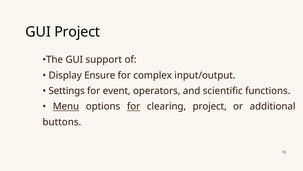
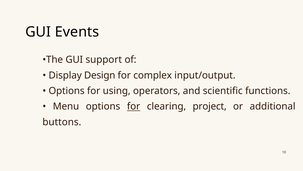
GUI Project: Project -> Events
Ensure: Ensure -> Design
Settings at (67, 91): Settings -> Options
event: event -> using
Menu underline: present -> none
